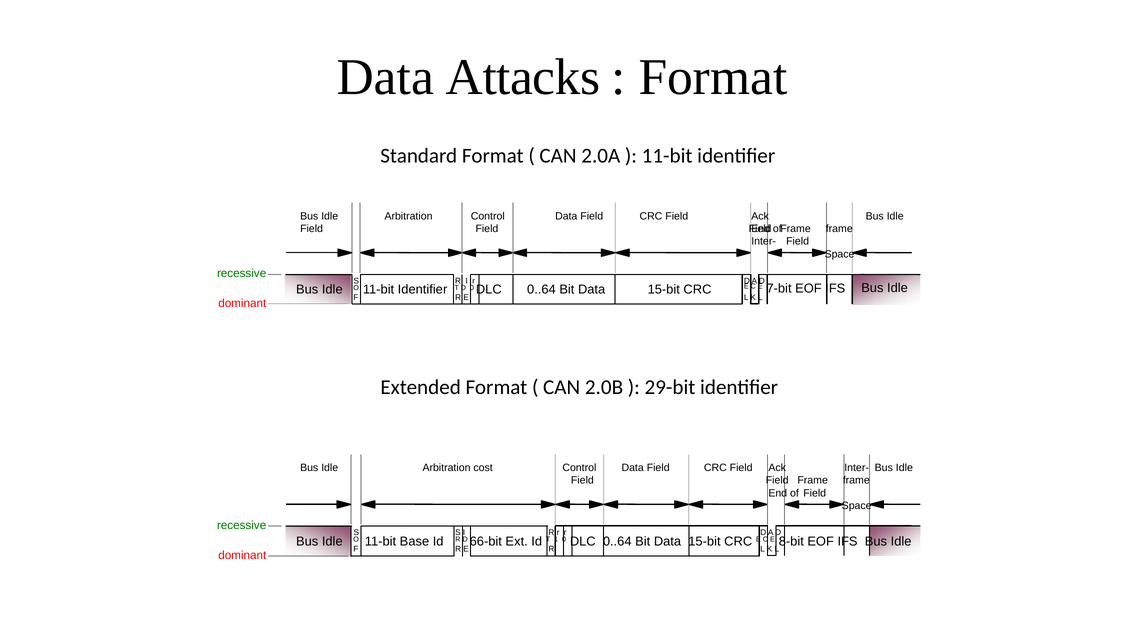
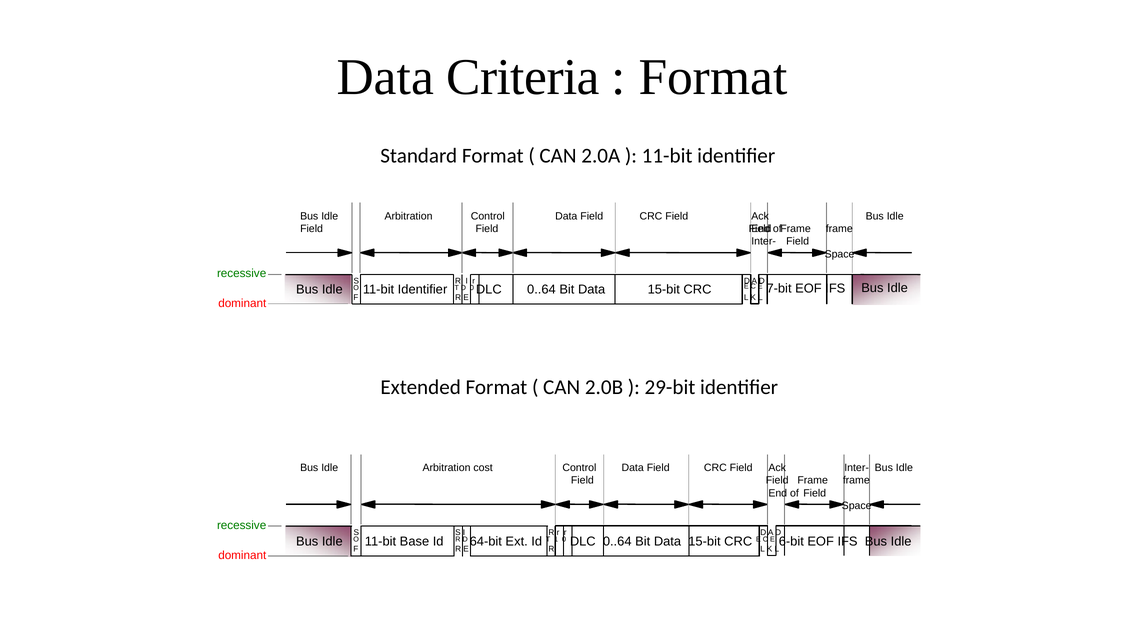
Attacks: Attacks -> Criteria
66-bit: 66-bit -> 64-bit
8-bit: 8-bit -> 6-bit
